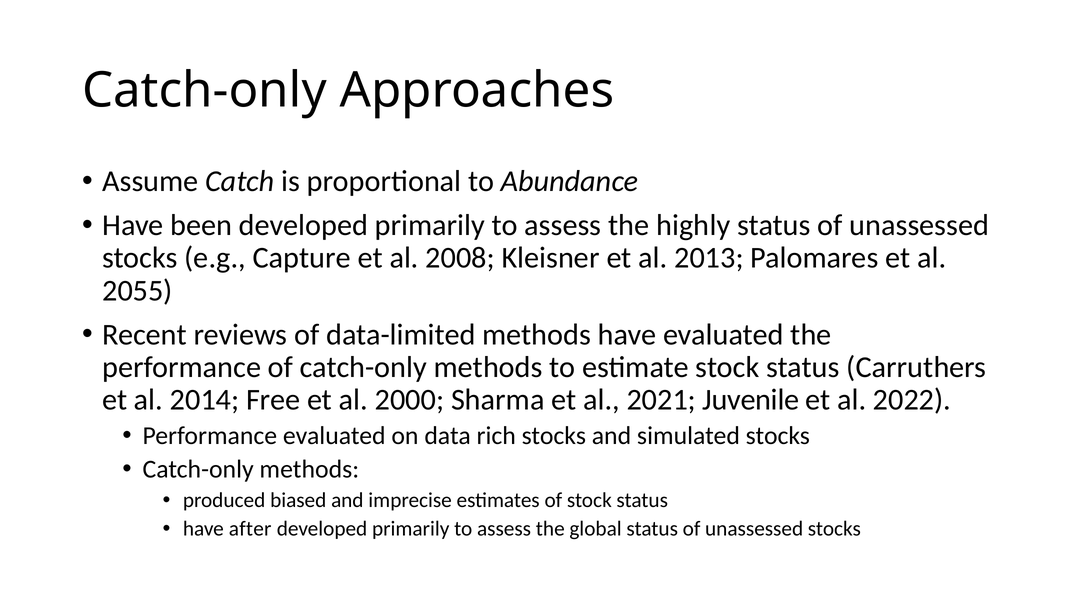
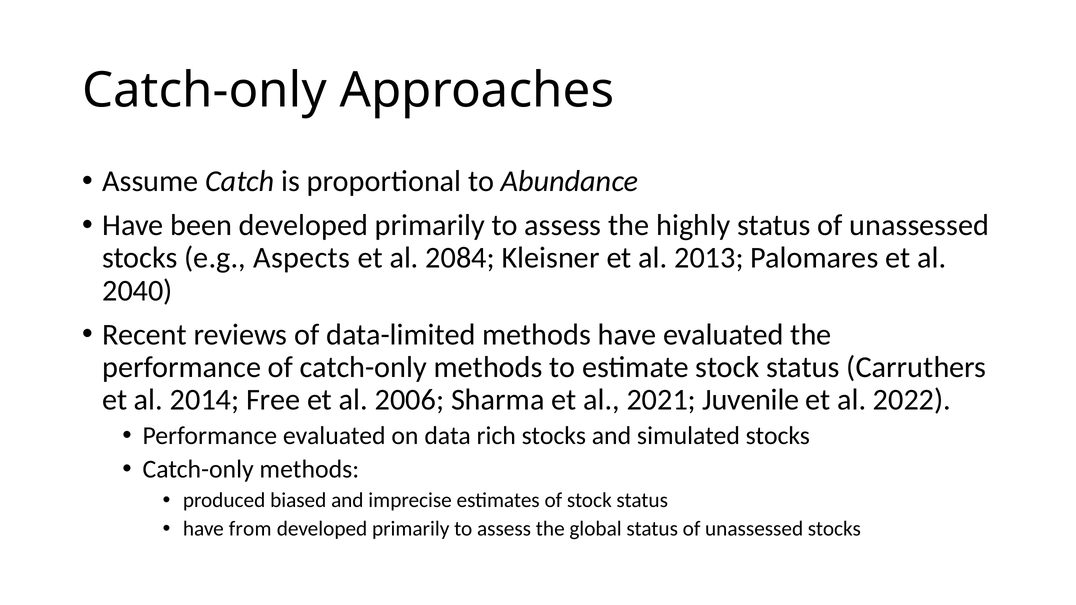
Capture: Capture -> Aspects
2008: 2008 -> 2084
2055: 2055 -> 2040
2000: 2000 -> 2006
after: after -> from
